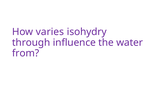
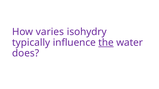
through: through -> typically
the underline: none -> present
from: from -> does
